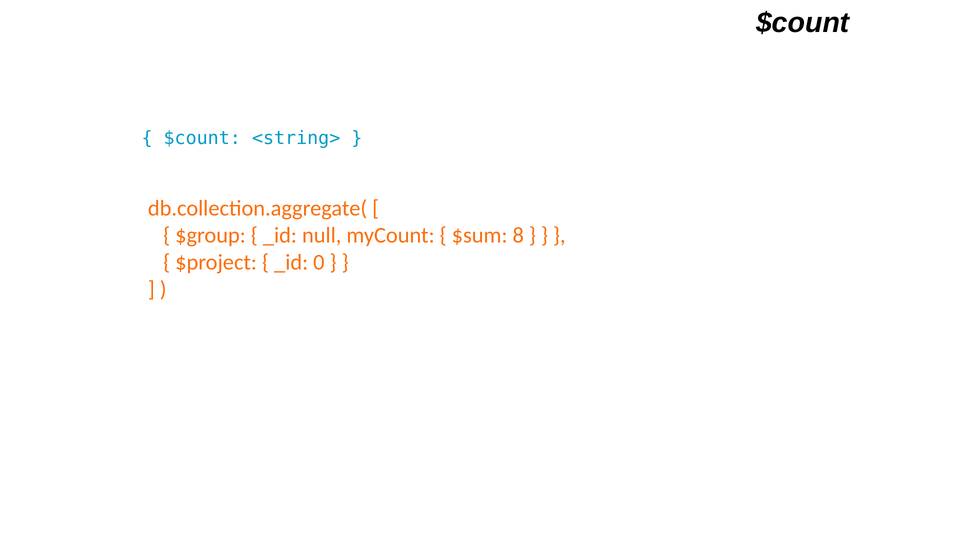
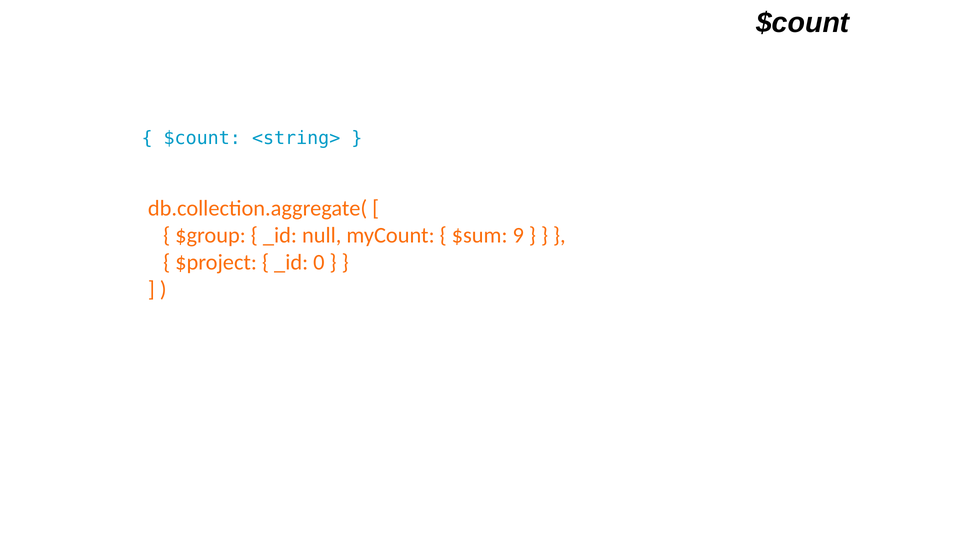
8: 8 -> 9
